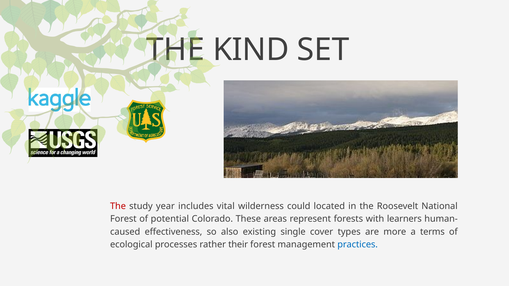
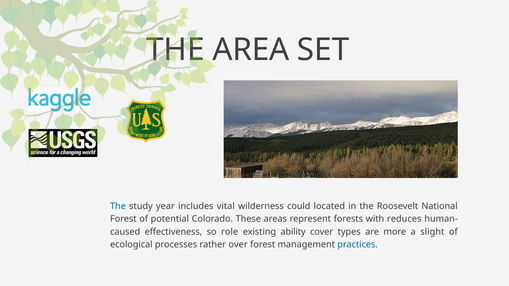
KIND: KIND -> AREA
The at (118, 206) colour: red -> blue
learners: learners -> reduces
also: also -> role
single: single -> ability
terms: terms -> slight
their: their -> over
